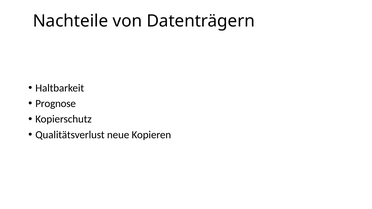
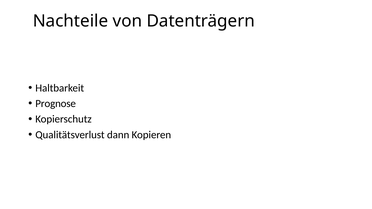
neue: neue -> dann
